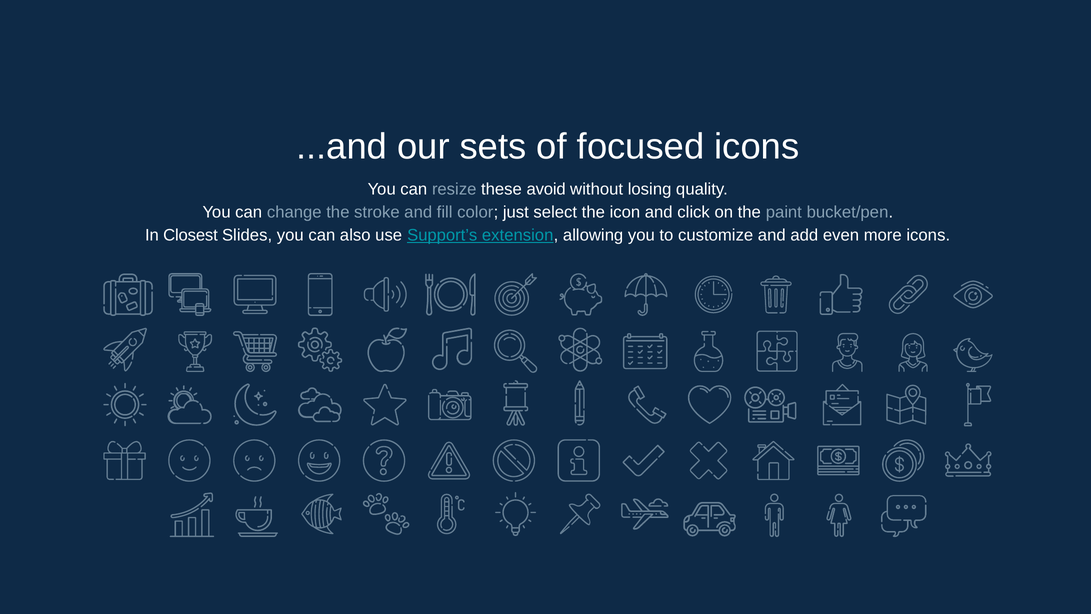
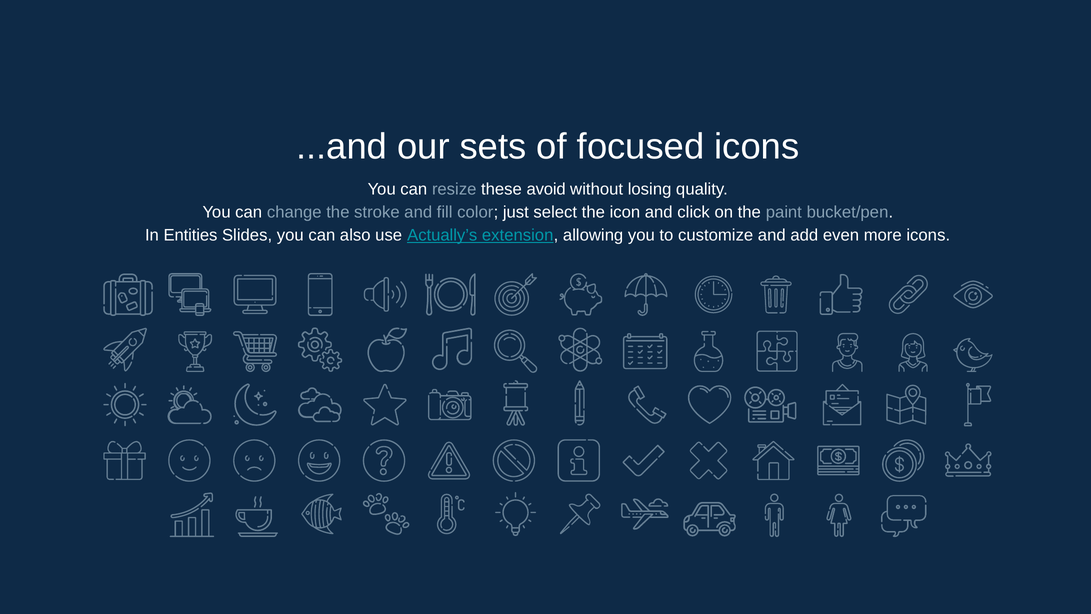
Closest: Closest -> Entities
Support’s: Support’s -> Actually’s
